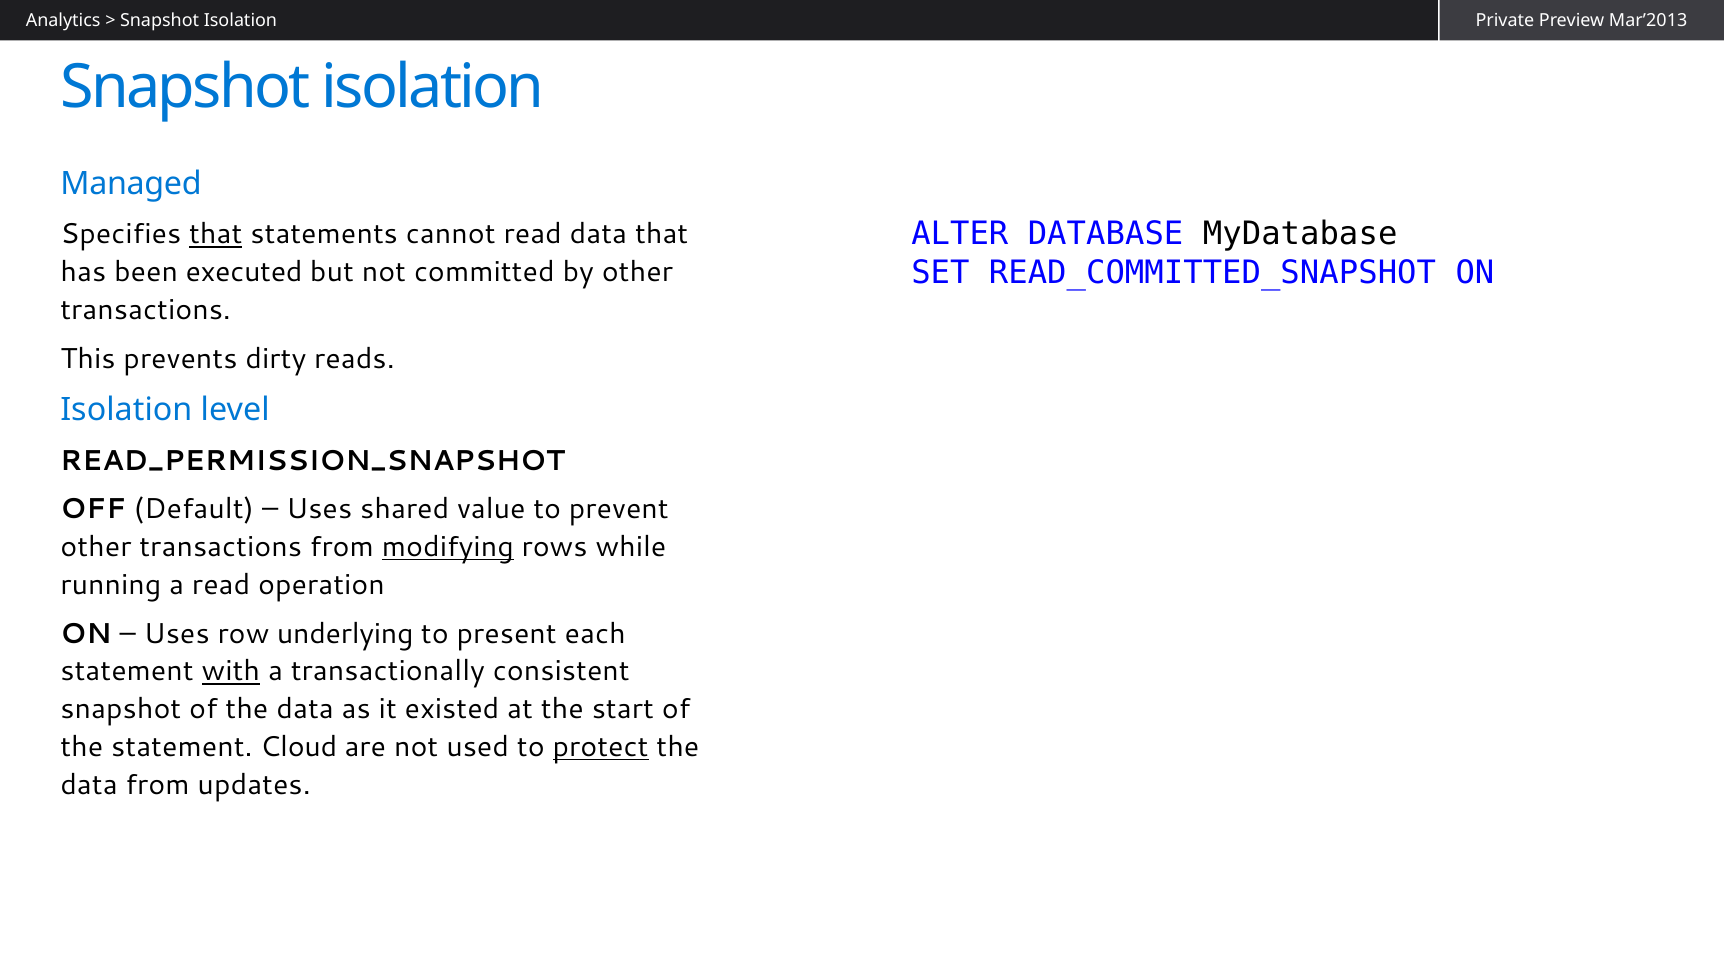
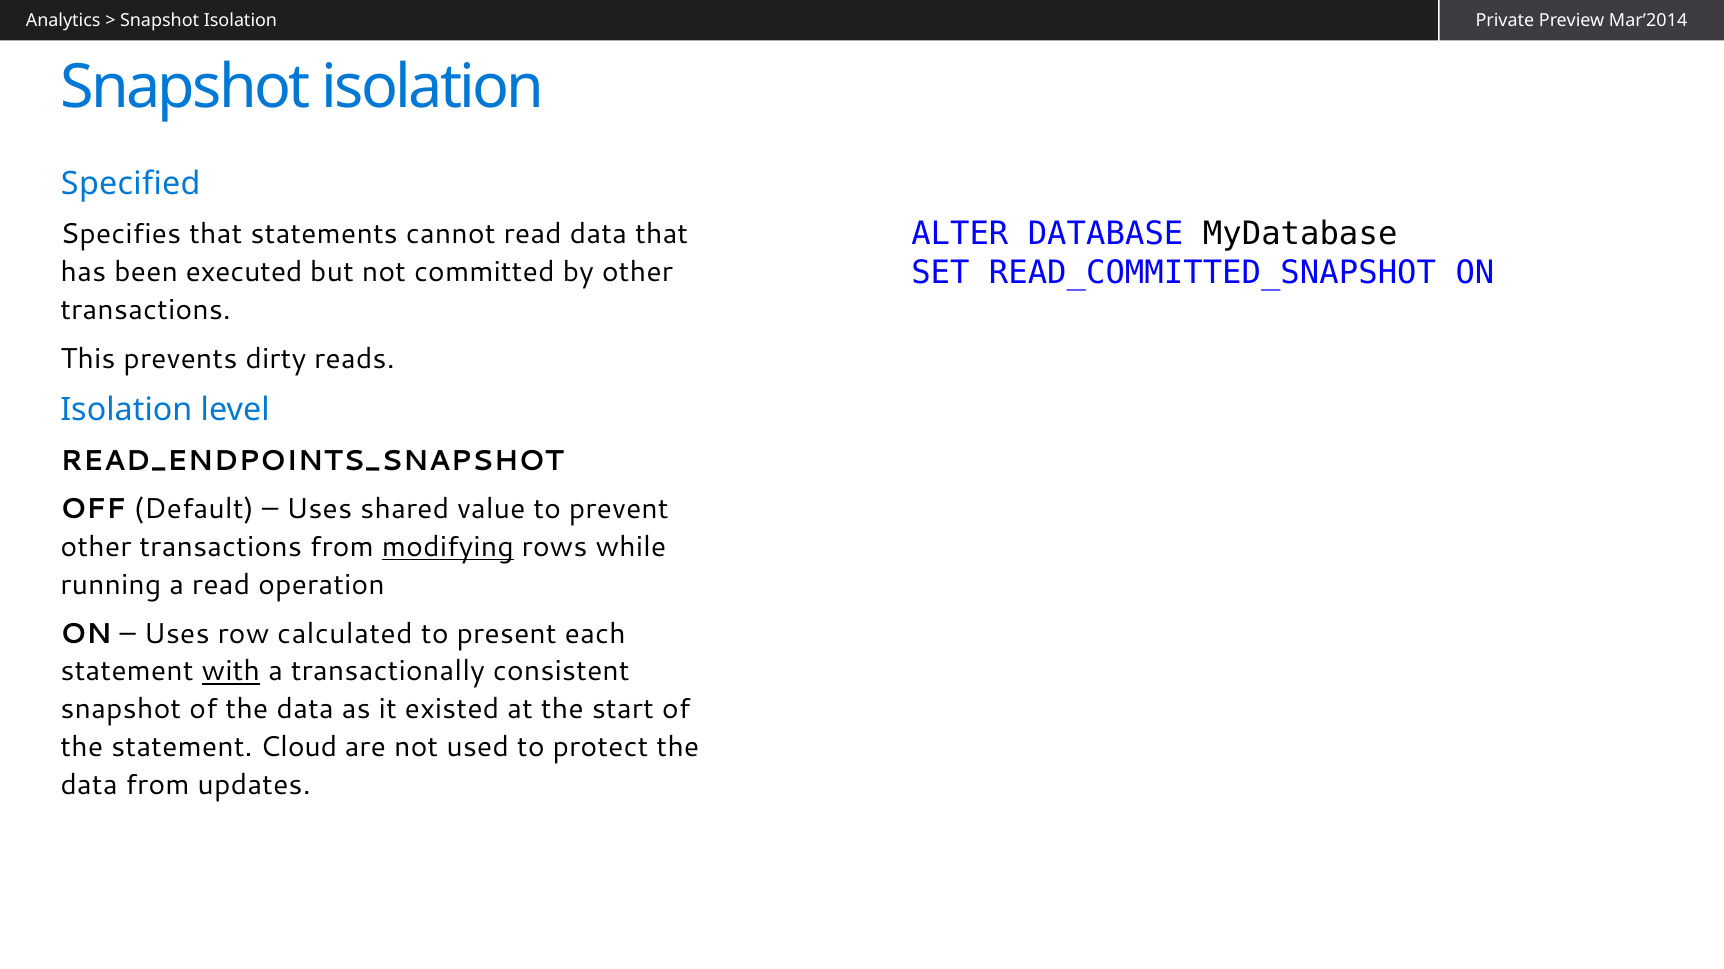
Mar’2013: Mar’2013 -> Mar’2014
Managed: Managed -> Specified
that at (216, 234) underline: present -> none
READ_PERMISSION_SNAPSHOT: READ_PERMISSION_SNAPSHOT -> READ_ENDPOINTS_SNAPSHOT
underlying: underlying -> calculated
protect underline: present -> none
